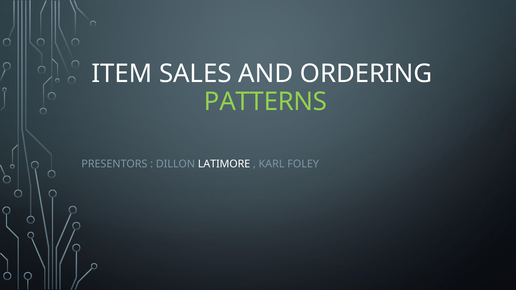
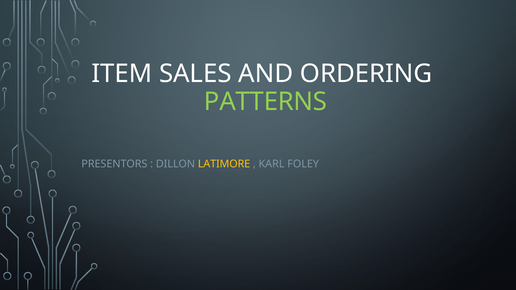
LATIMORE colour: white -> yellow
